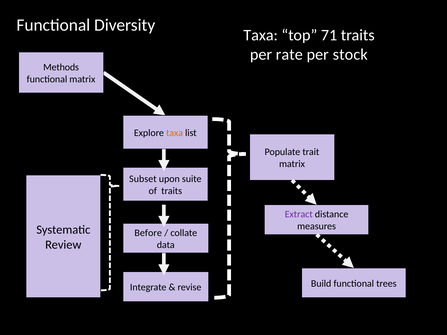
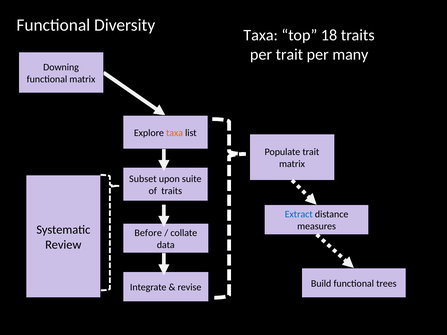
71: 71 -> 18
per rate: rate -> trait
stock: stock -> many
Methods: Methods -> Downing
Extract colour: purple -> blue
